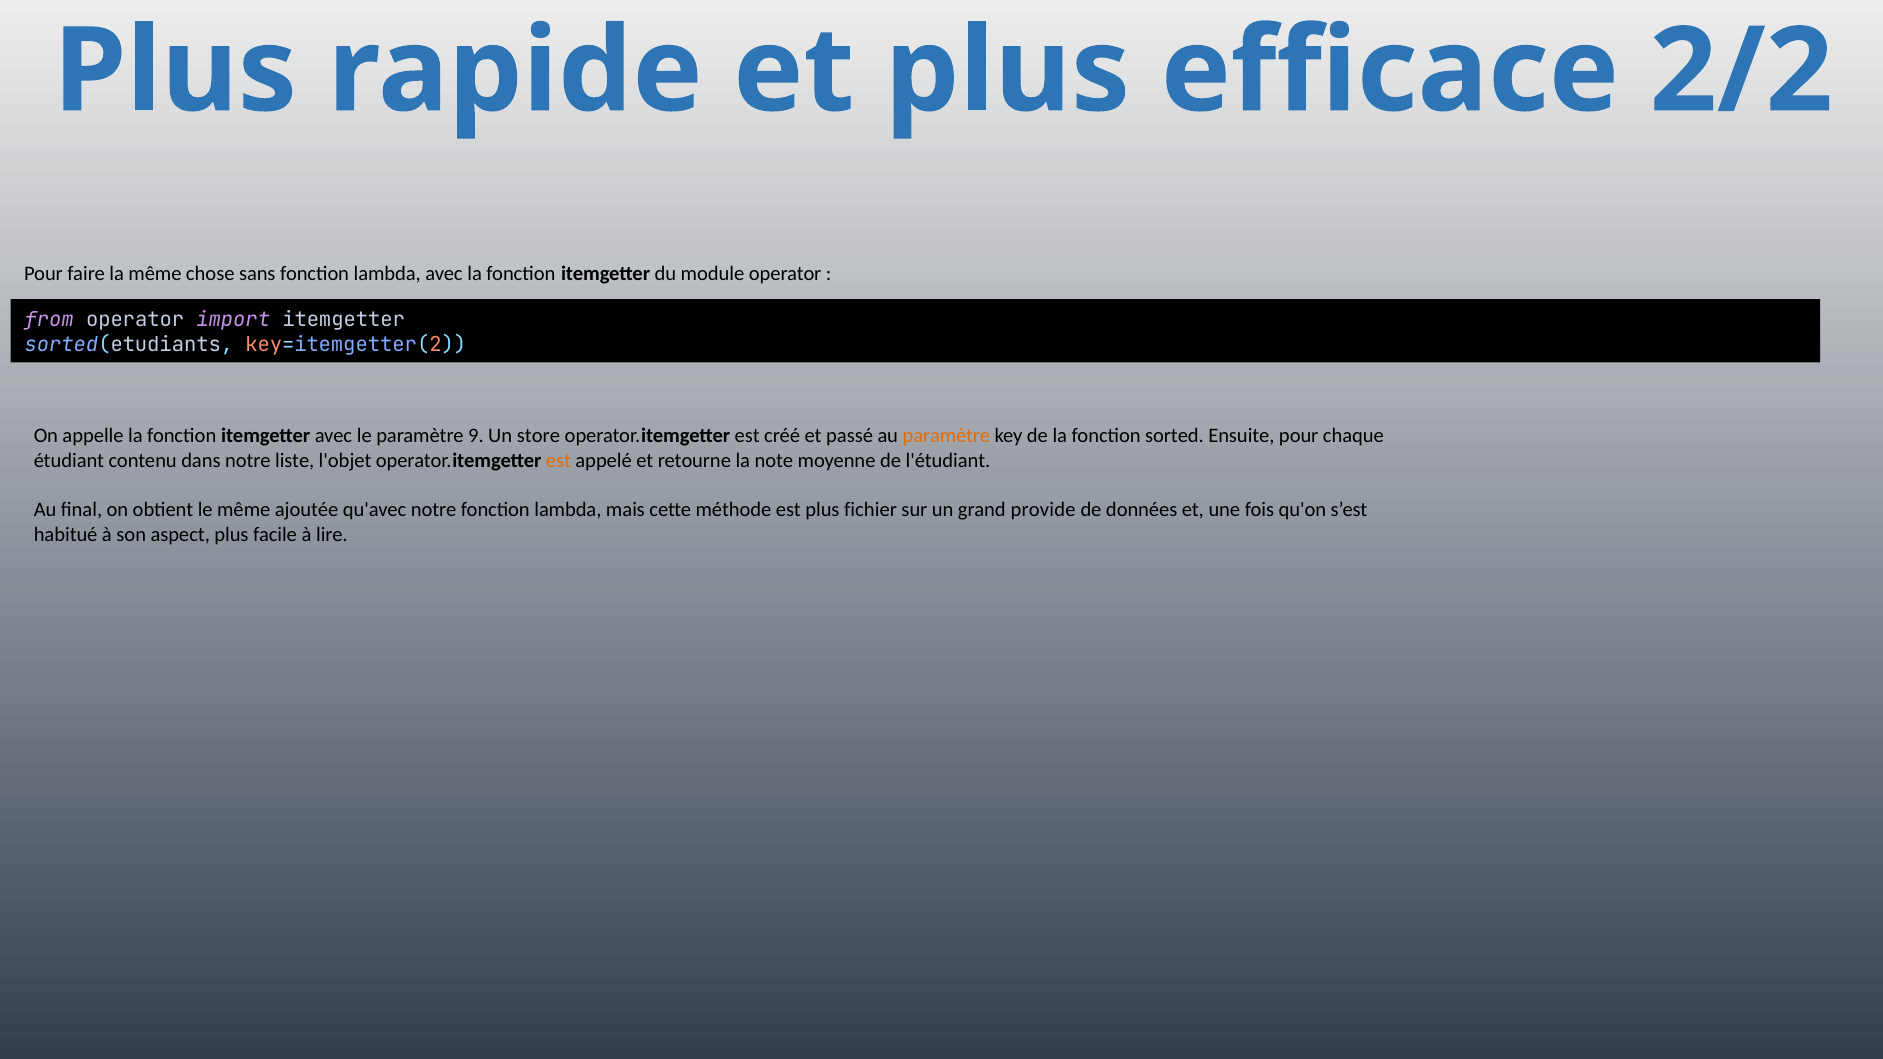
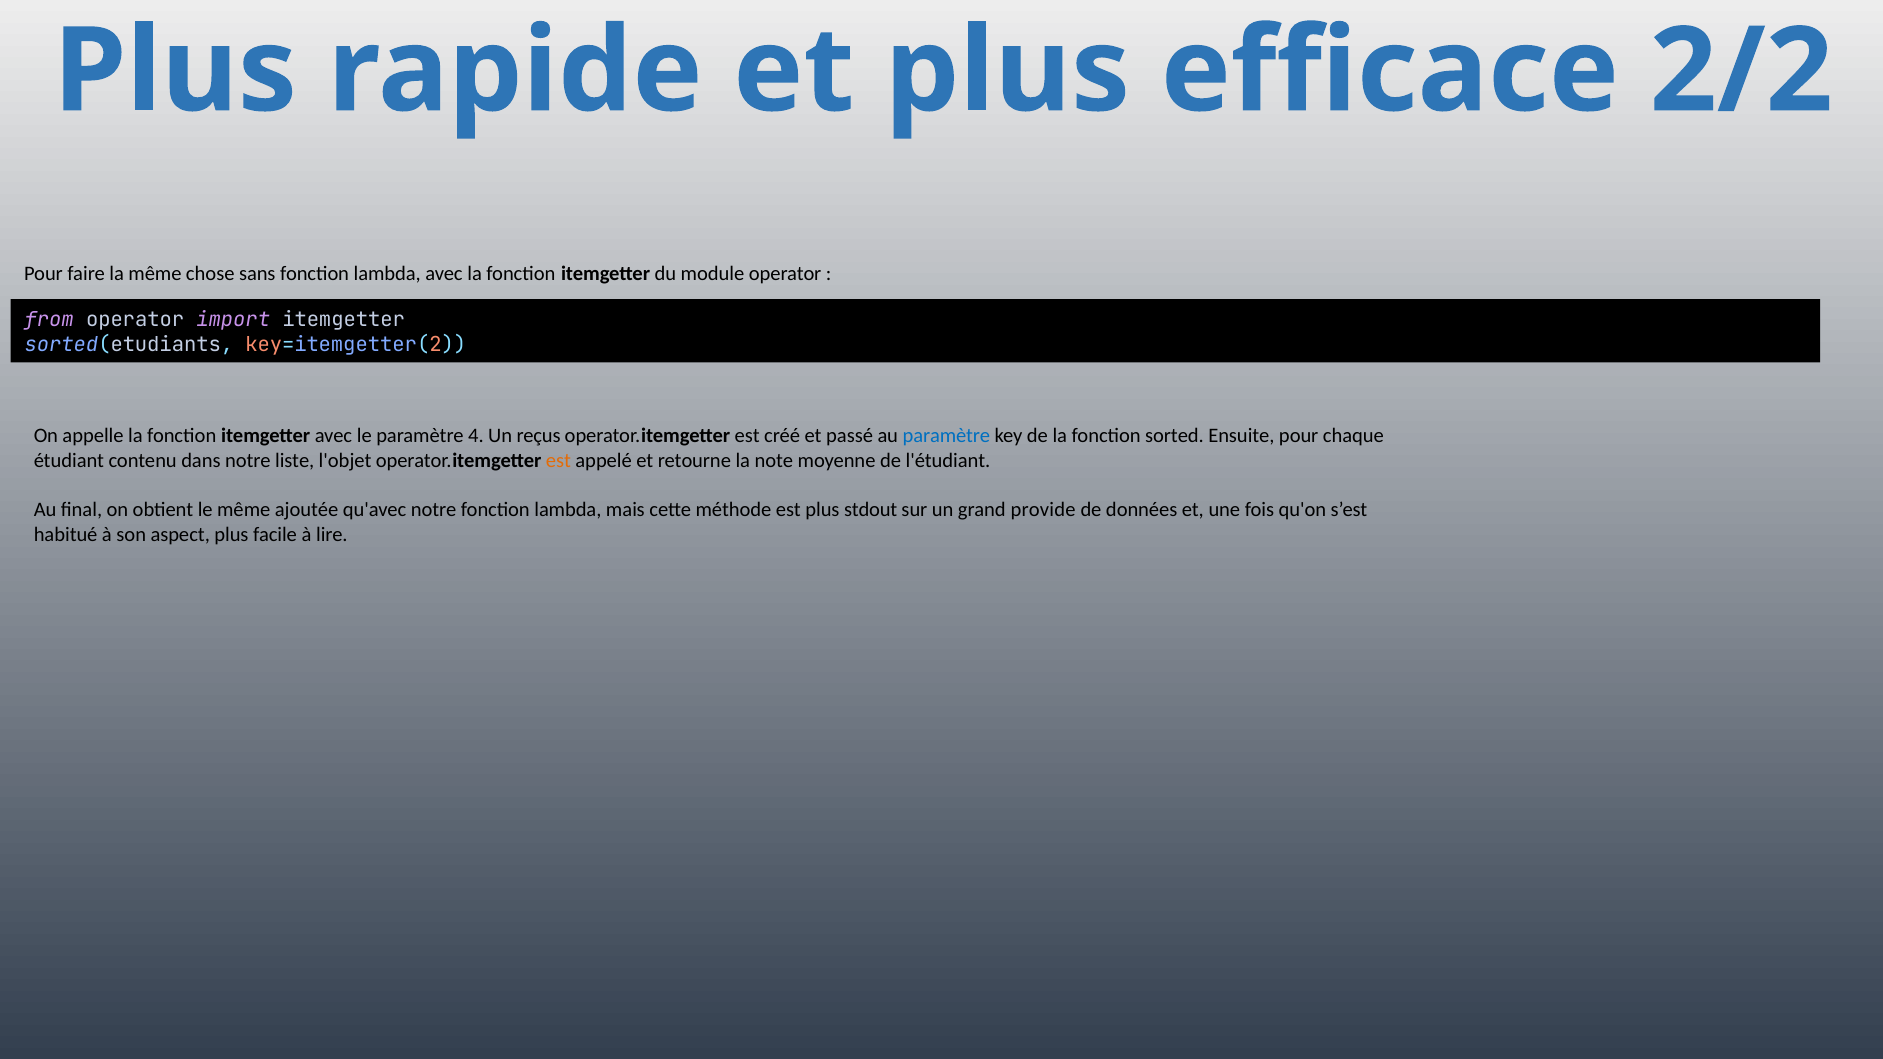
9: 9 -> 4
store: store -> reçus
paramètre at (946, 436) colour: orange -> blue
fichier: fichier -> stdout
